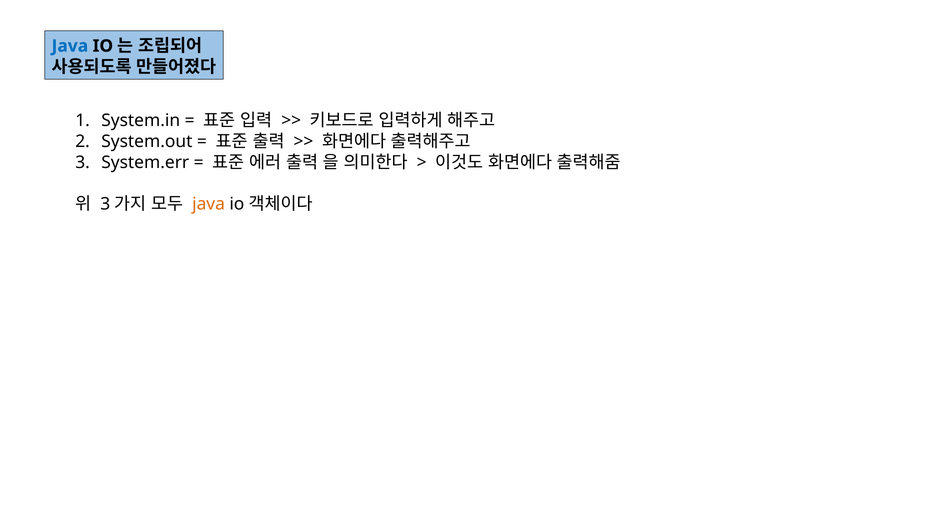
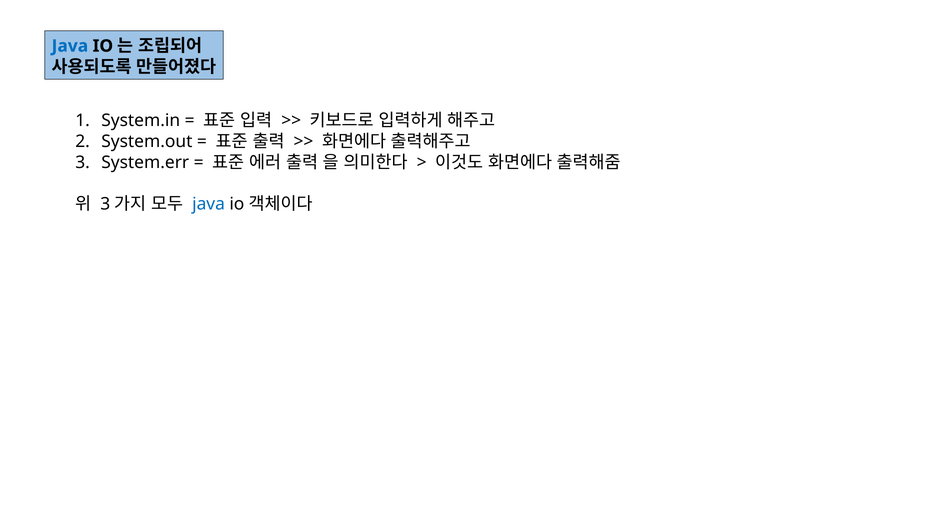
java at (209, 204) colour: orange -> blue
